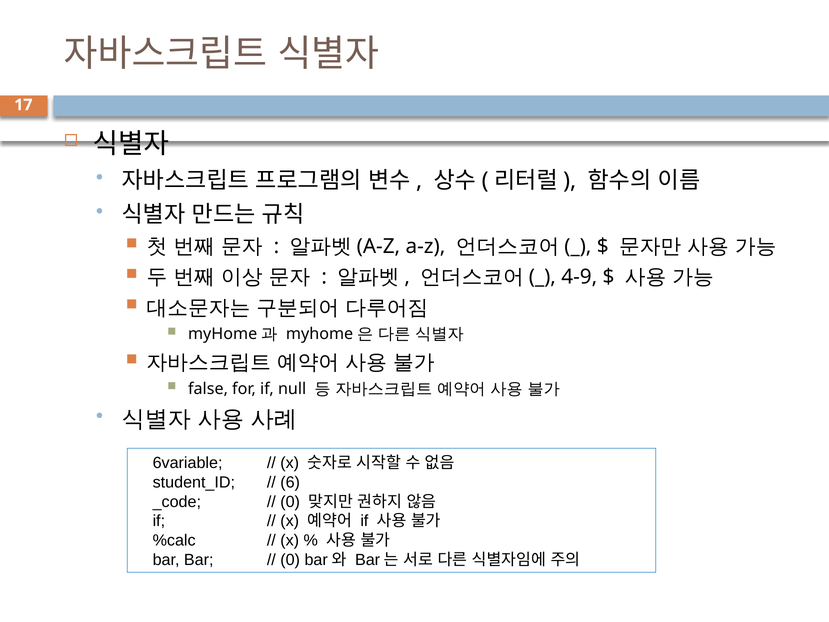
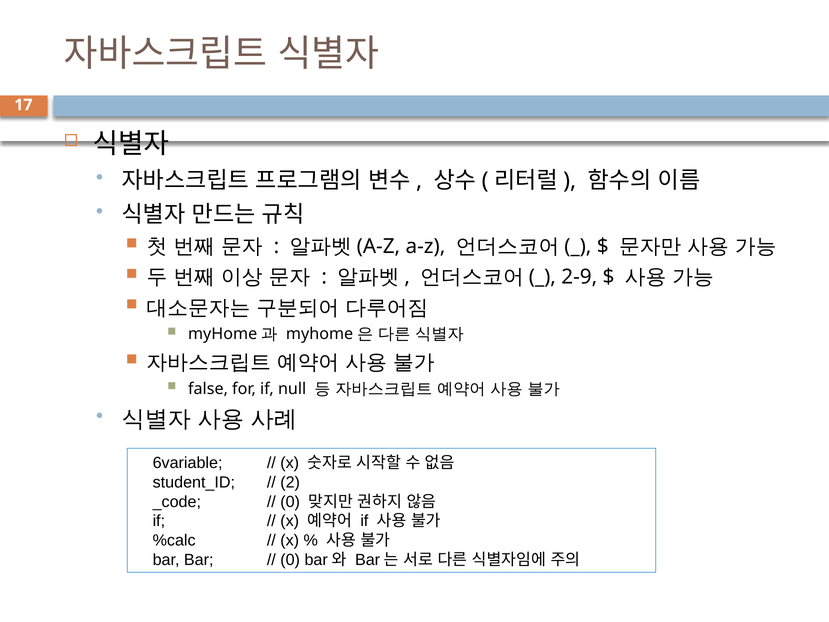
4-9: 4-9 -> 2-9
6: 6 -> 2
